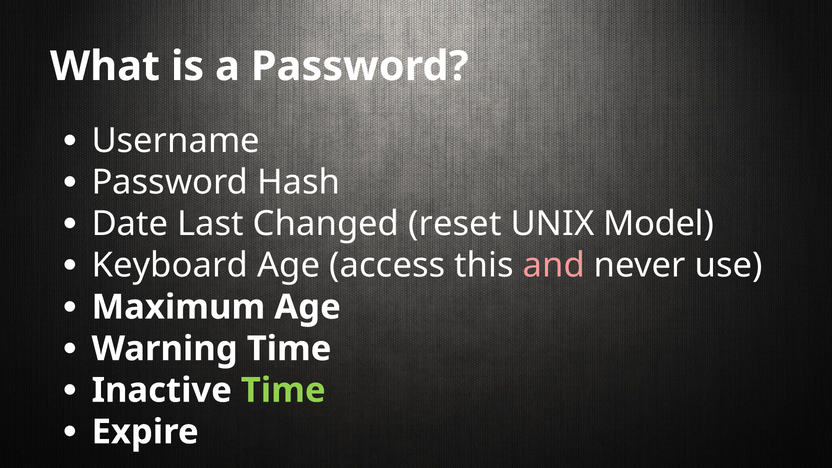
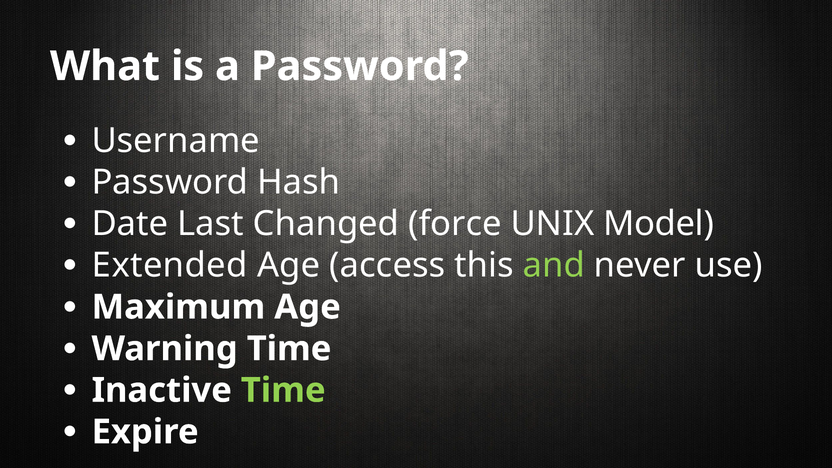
reset: reset -> force
Keyboard: Keyboard -> Extended
and colour: pink -> light green
